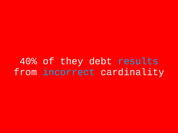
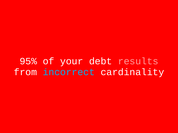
40%: 40% -> 95%
they: they -> your
results colour: light blue -> pink
